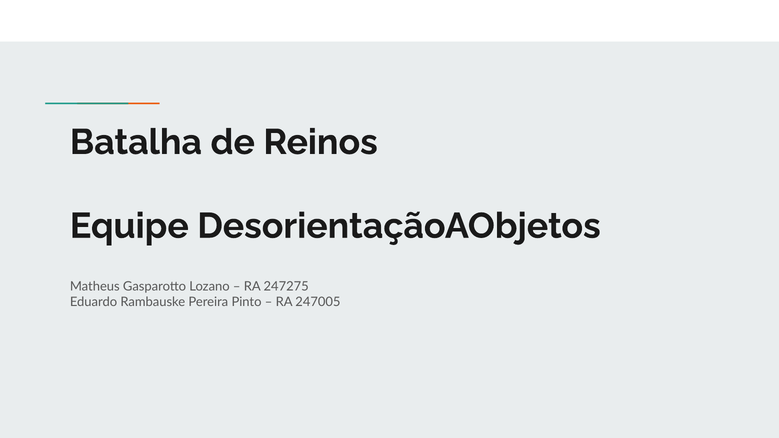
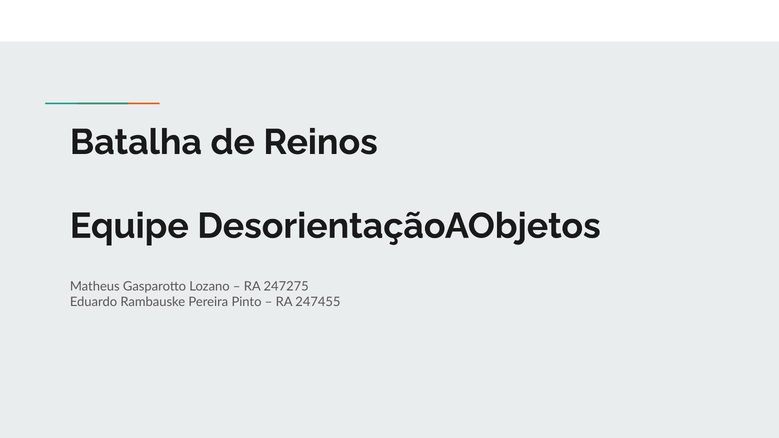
247005: 247005 -> 247455
